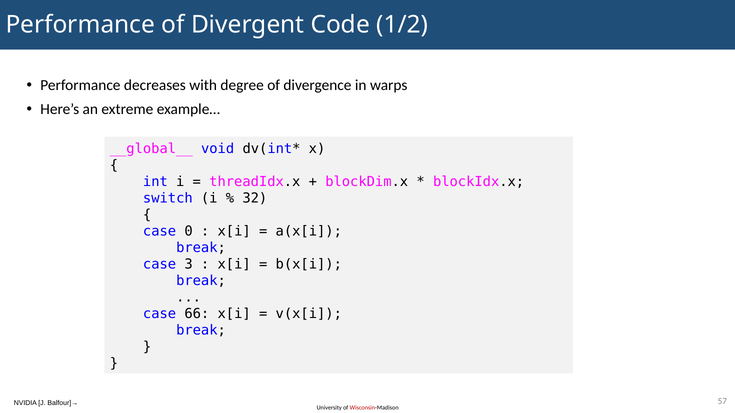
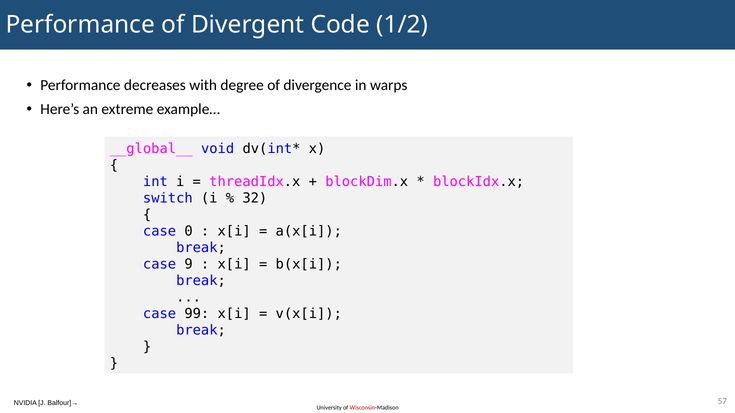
3: 3 -> 9
66: 66 -> 99
